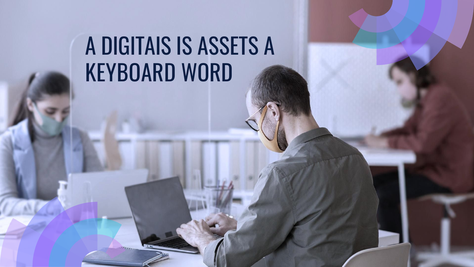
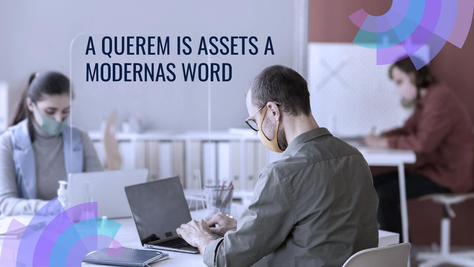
DIGITAIS: DIGITAIS -> QUEREM
KEYBOARD: KEYBOARD -> MODERNAS
